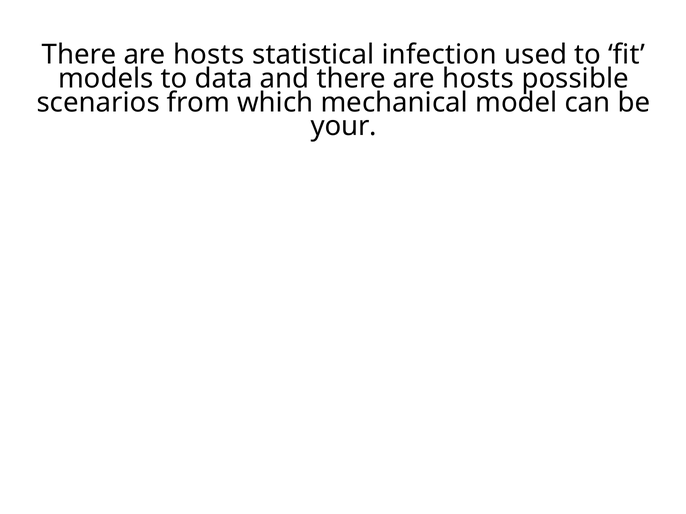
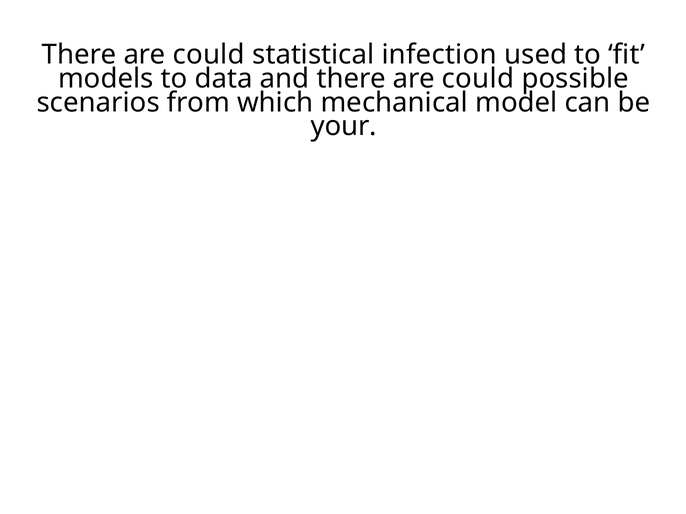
hosts at (209, 55): hosts -> could
and there are hosts: hosts -> could
